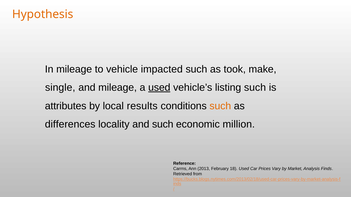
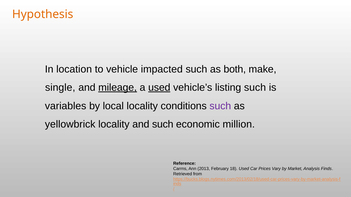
In mileage: mileage -> location
took: took -> both
mileage at (118, 88) underline: none -> present
attributes: attributes -> variables
local results: results -> locality
such at (220, 106) colour: orange -> purple
differences: differences -> yellowbrick
